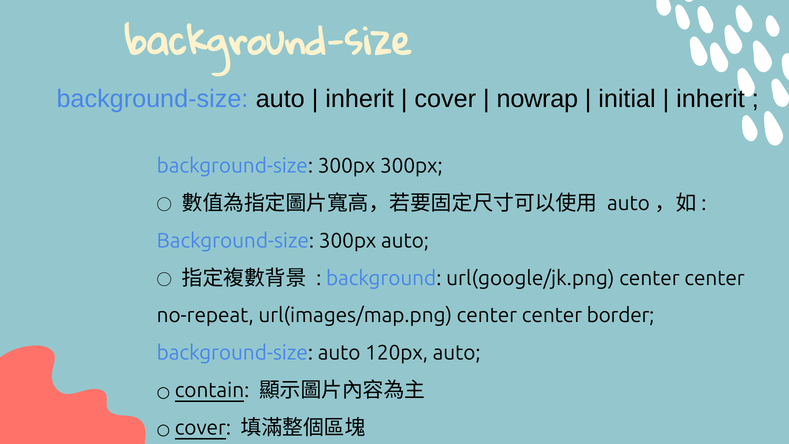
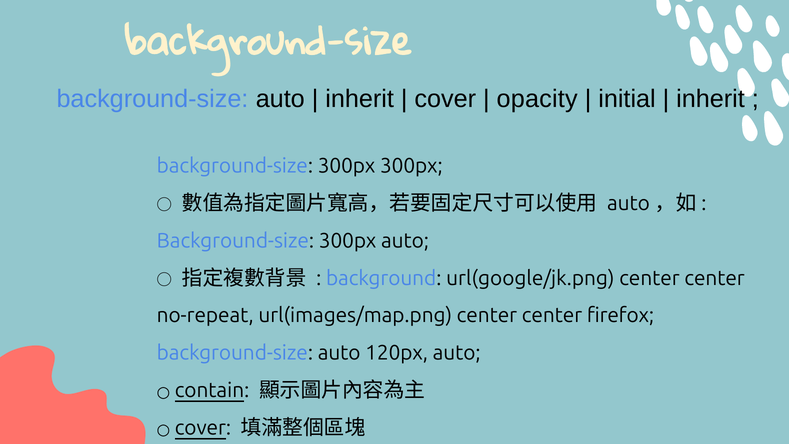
nowrap: nowrap -> opacity
border: border -> firefox
